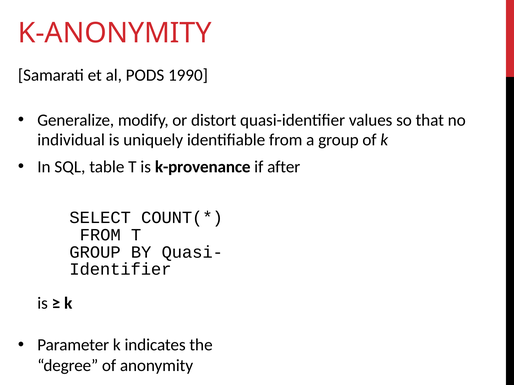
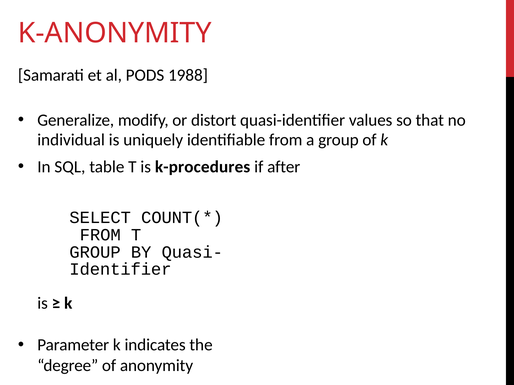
1990: 1990 -> 1988
k-provenance: k-provenance -> k-procedures
